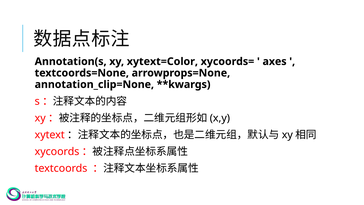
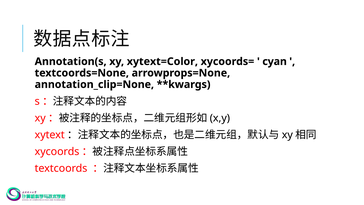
axes: axes -> cyan
